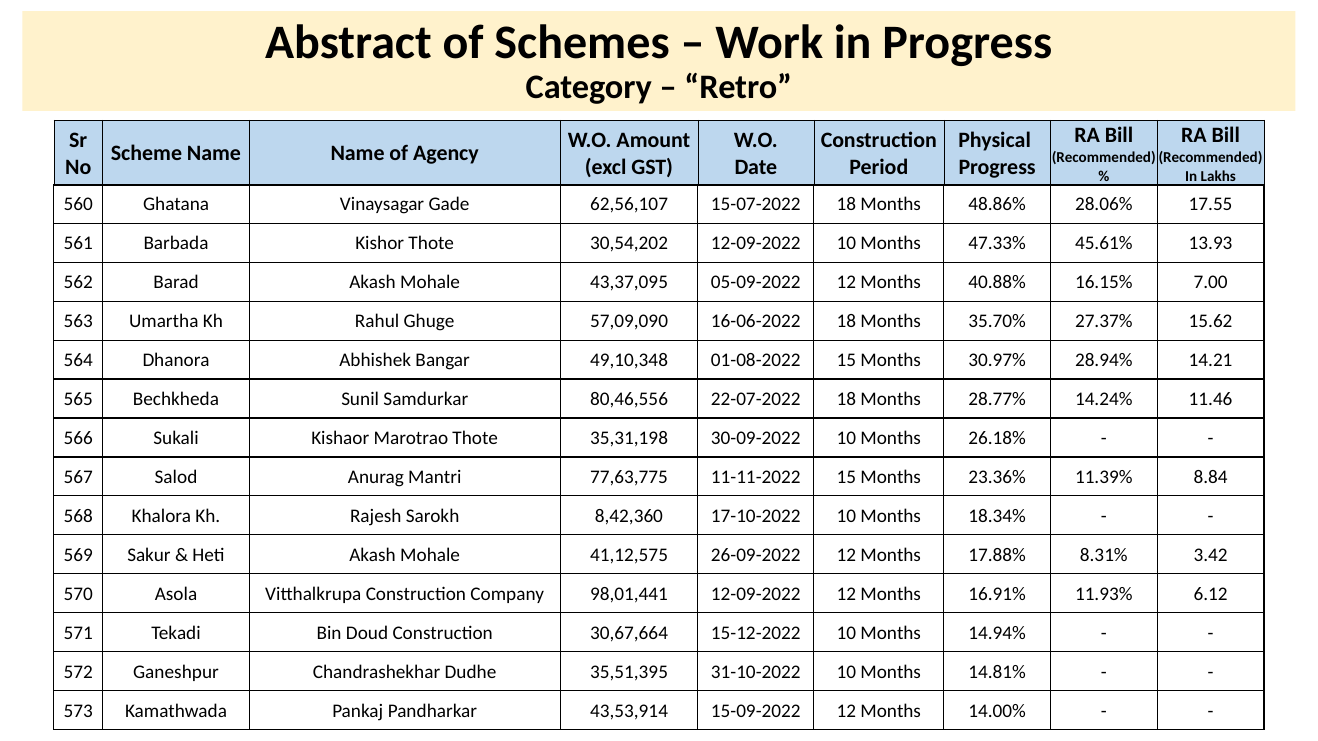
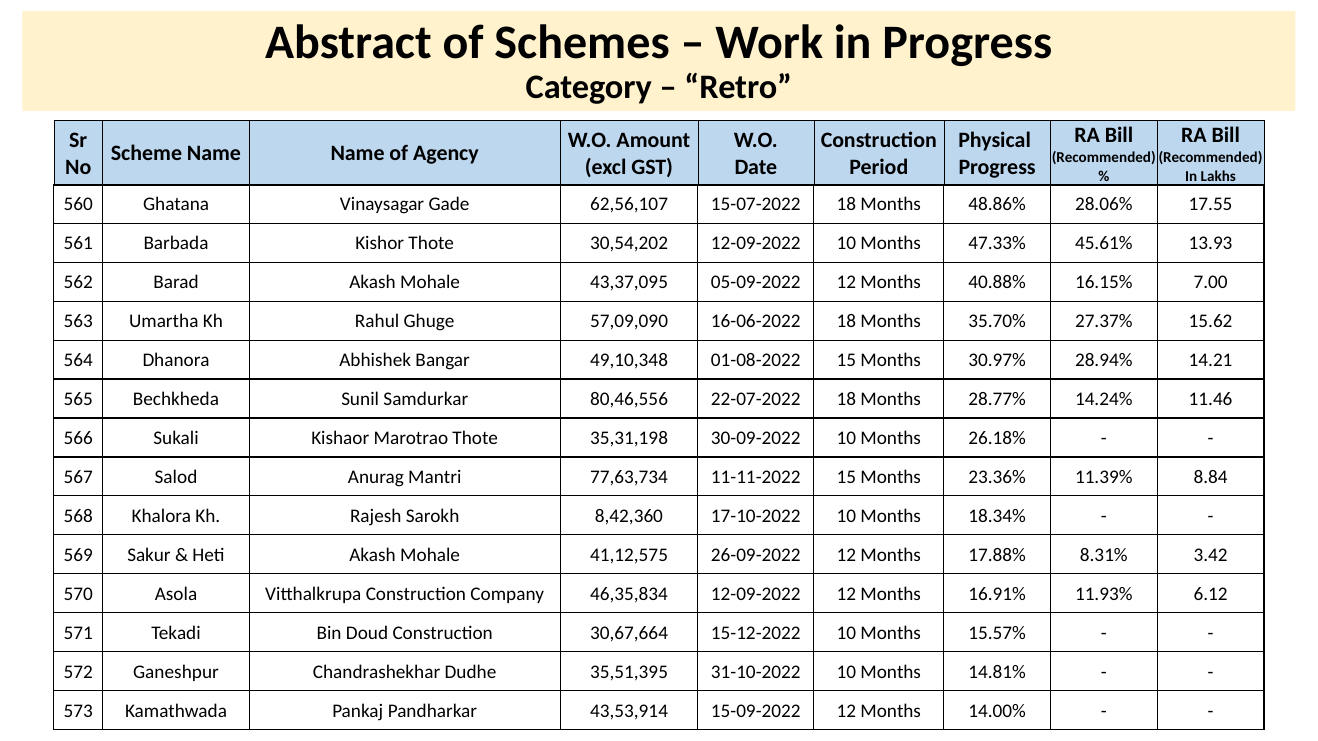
77,63,775: 77,63,775 -> 77,63,734
98,01,441: 98,01,441 -> 46,35,834
14.94%: 14.94% -> 15.57%
